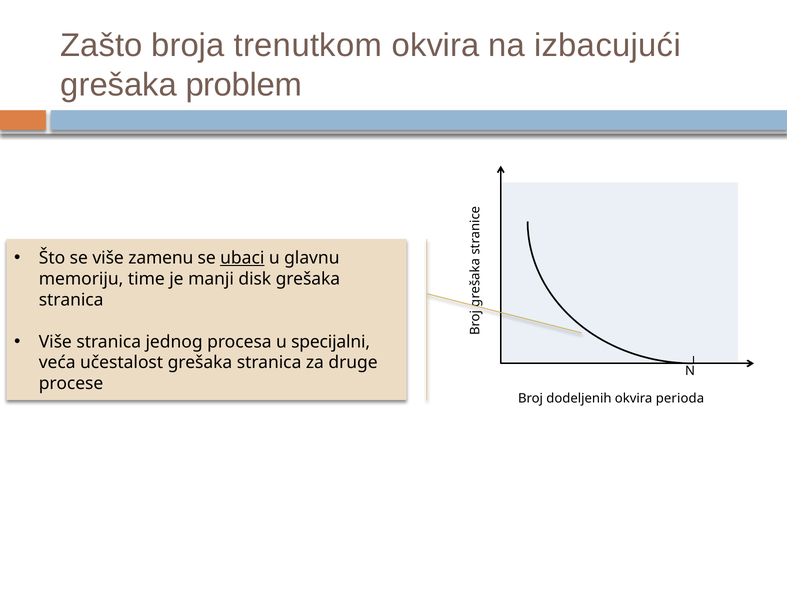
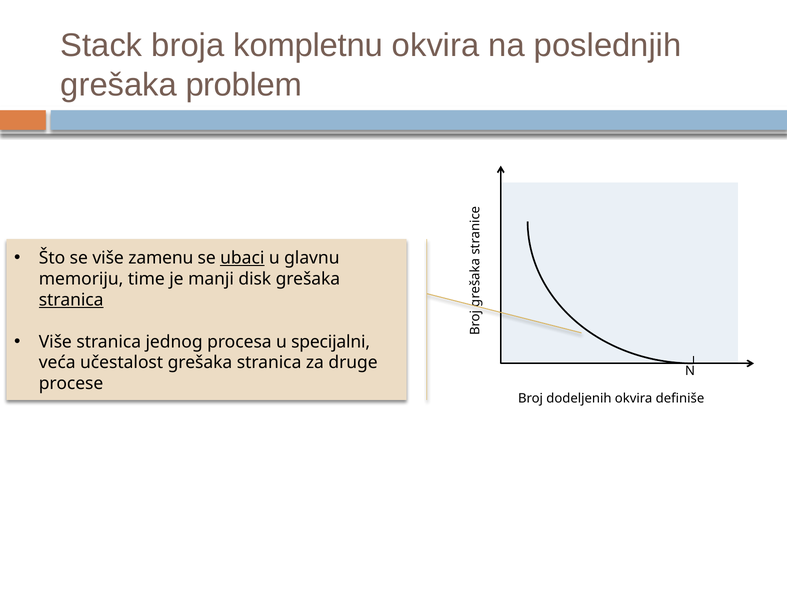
Zašto: Zašto -> Stack
trenutkom: trenutkom -> kompletnu
izbacujući: izbacujući -> poslednjih
stranica at (71, 300) underline: none -> present
perioda: perioda -> definiše
